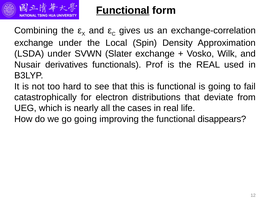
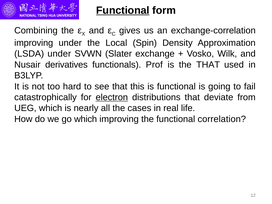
exchange at (34, 43): exchange -> improving
the REAL: REAL -> THAT
electron underline: none -> present
go going: going -> which
disappears: disappears -> correlation
